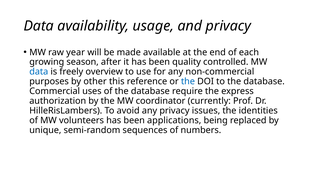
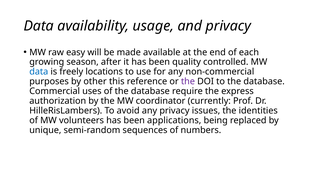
year: year -> easy
overview: overview -> locations
the at (188, 81) colour: blue -> purple
